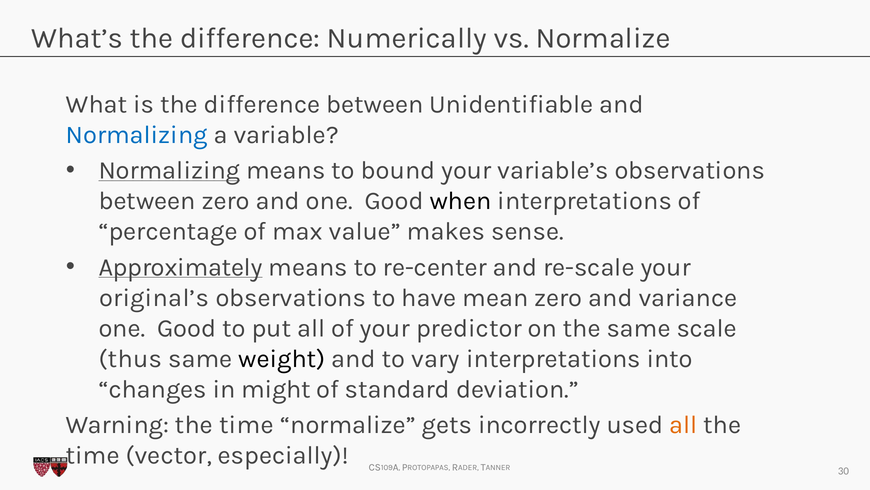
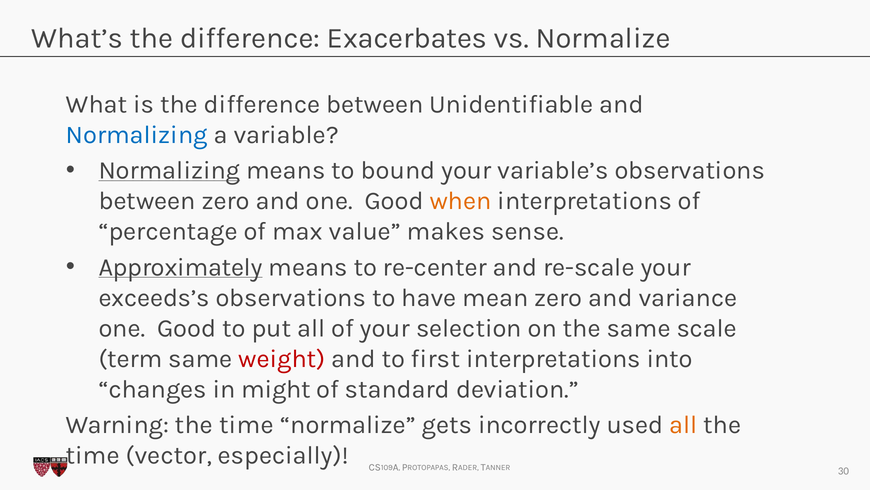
Numerically: Numerically -> Exacerbates
when colour: black -> orange
original’s: original’s -> exceeds’s
predictor: predictor -> selection
thus: thus -> term
weight colour: black -> red
vary: vary -> first
